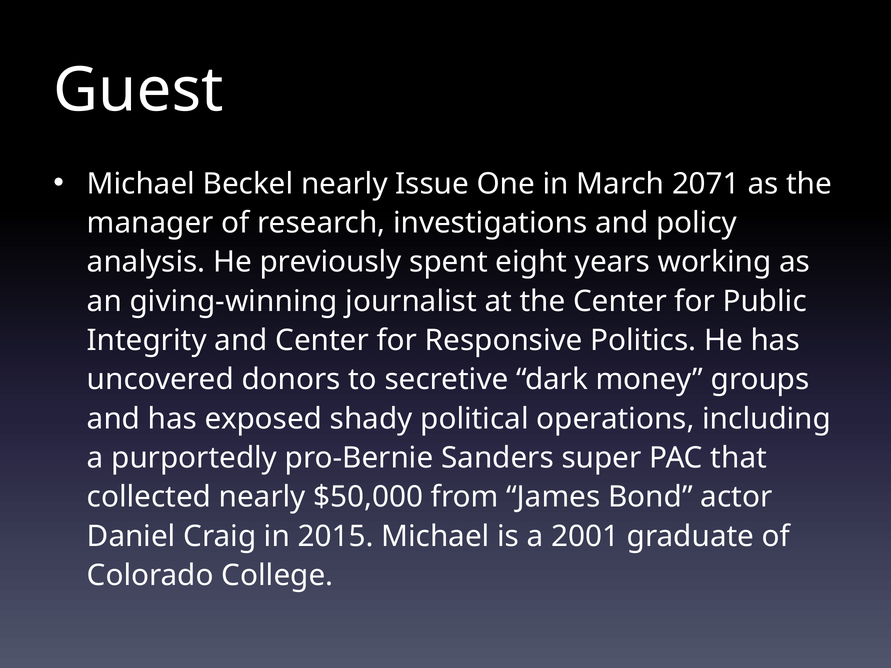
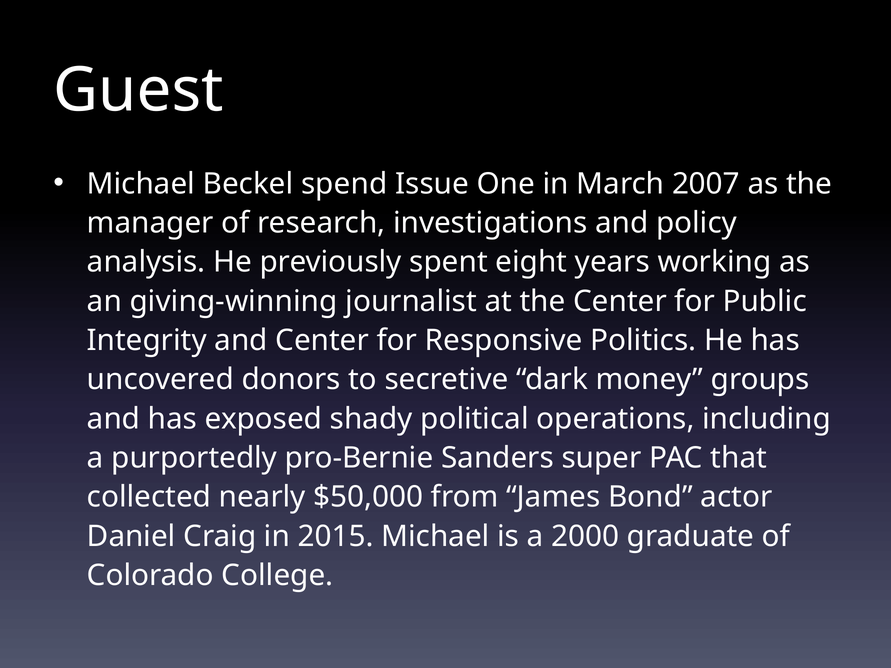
Beckel nearly: nearly -> spend
2071: 2071 -> 2007
2001: 2001 -> 2000
